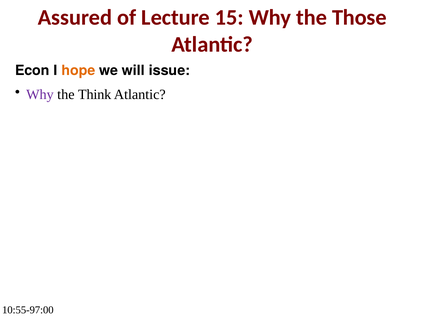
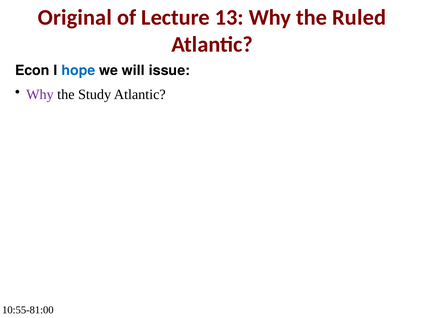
Assured: Assured -> Original
15: 15 -> 13
Those: Those -> Ruled
hope colour: orange -> blue
Think: Think -> Study
10:55-97:00: 10:55-97:00 -> 10:55-81:00
